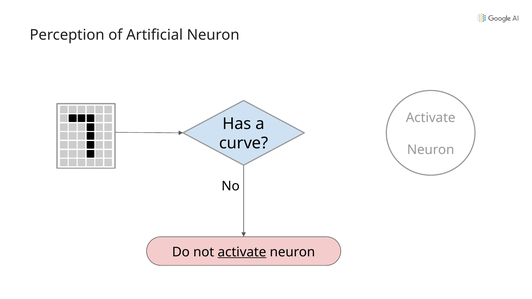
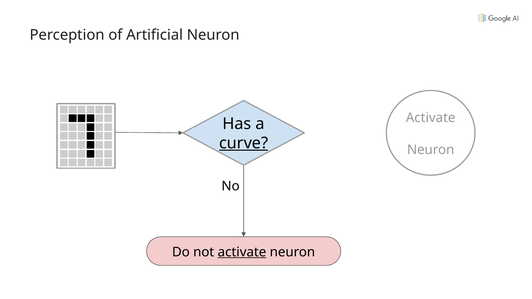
curve underline: none -> present
